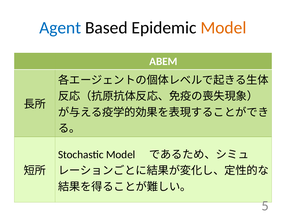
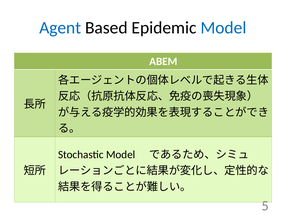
Model at (223, 28) colour: orange -> blue
